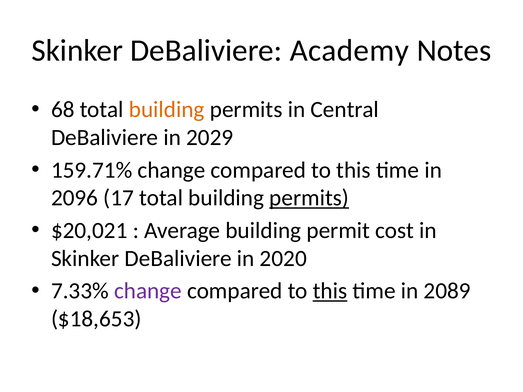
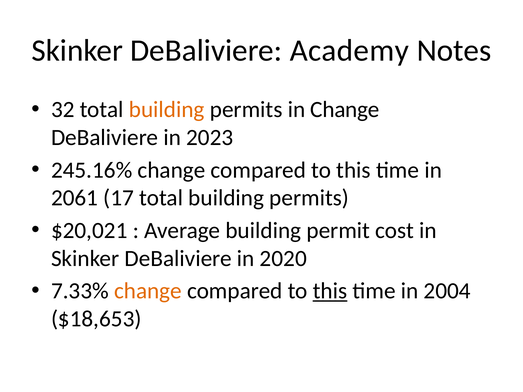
68: 68 -> 32
in Central: Central -> Change
2029: 2029 -> 2023
159.71%: 159.71% -> 245.16%
2096: 2096 -> 2061
permits at (309, 198) underline: present -> none
change at (148, 291) colour: purple -> orange
2089: 2089 -> 2004
